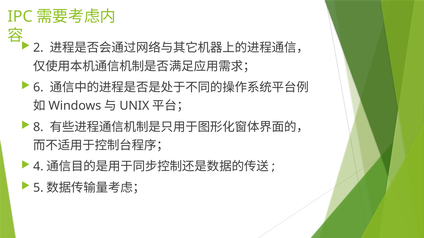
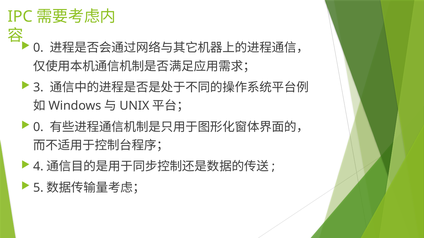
2 at (38, 48): 2 -> 0
6: 6 -> 3
8 at (38, 127): 8 -> 0
